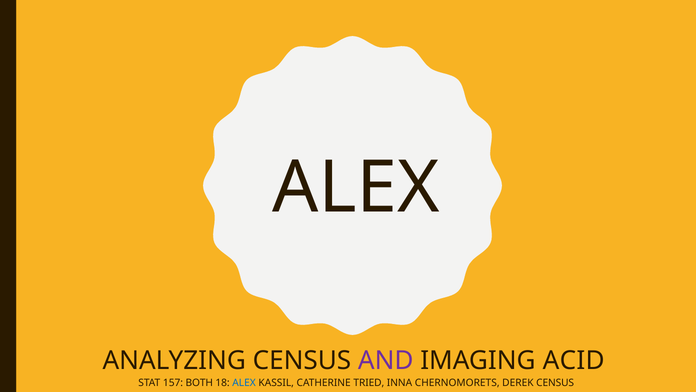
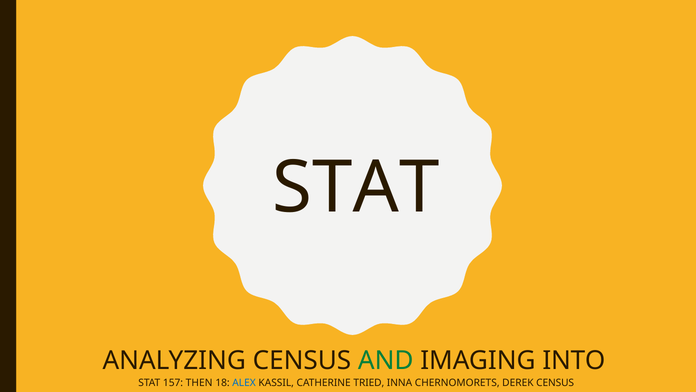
ALEX at (356, 188): ALEX -> STAT
AND colour: purple -> green
ACID: ACID -> INTO
BOTH: BOTH -> THEN
